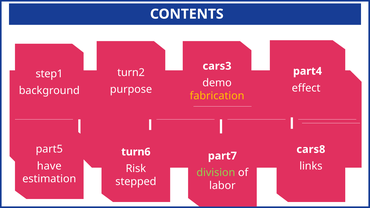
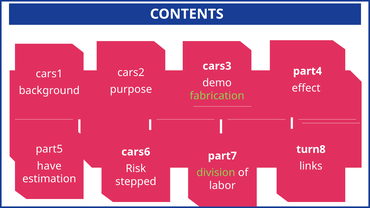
turn2: turn2 -> cars2
step1: step1 -> cars1
fabrication colour: yellow -> light green
cars8: cars8 -> turn8
turn6: turn6 -> cars6
